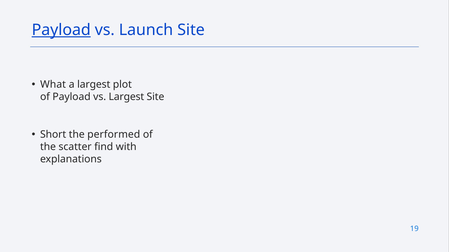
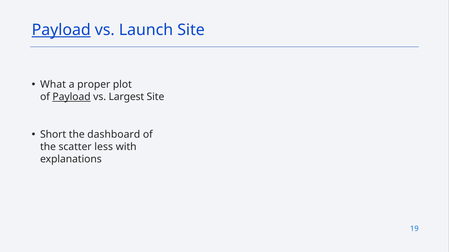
a largest: largest -> proper
Payload at (72, 97) underline: none -> present
performed: performed -> dashboard
find: find -> less
